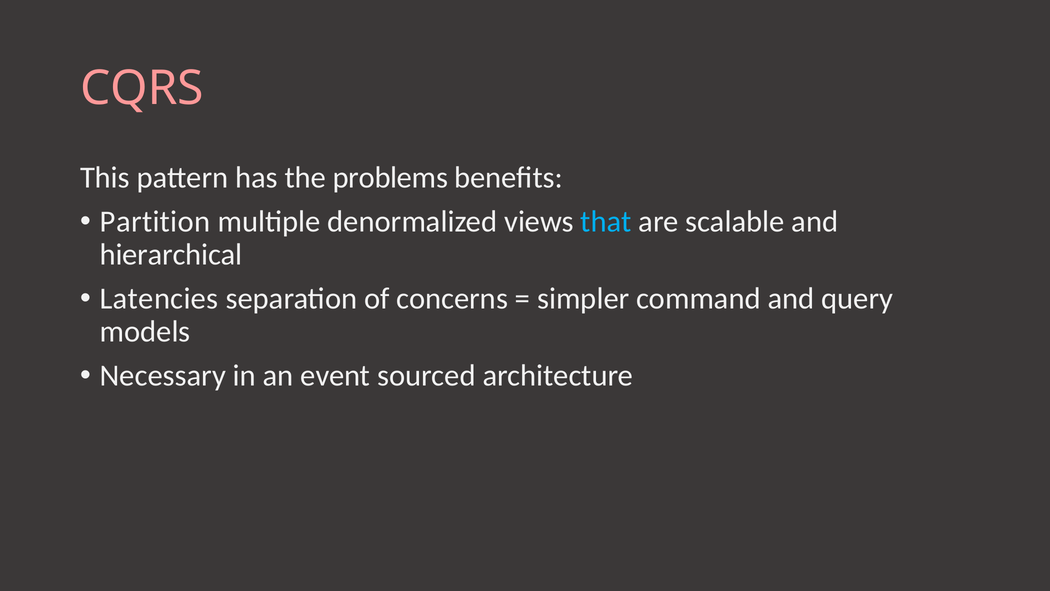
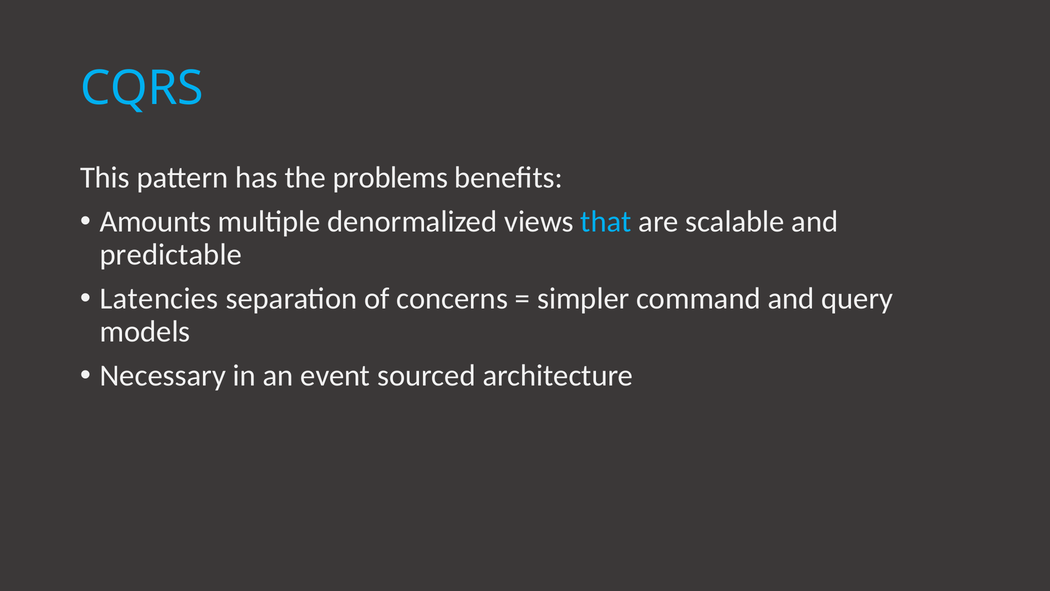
CQRS colour: pink -> light blue
Partition: Partition -> Amounts
hierarchical: hierarchical -> predictable
